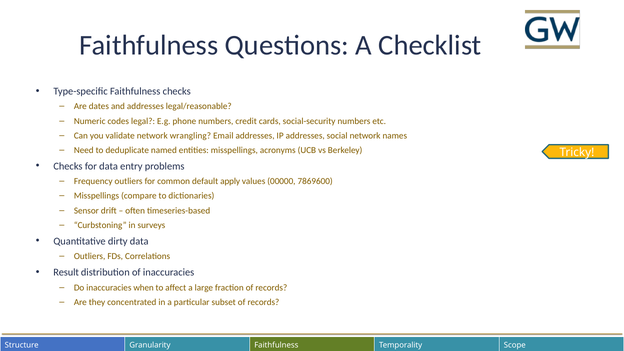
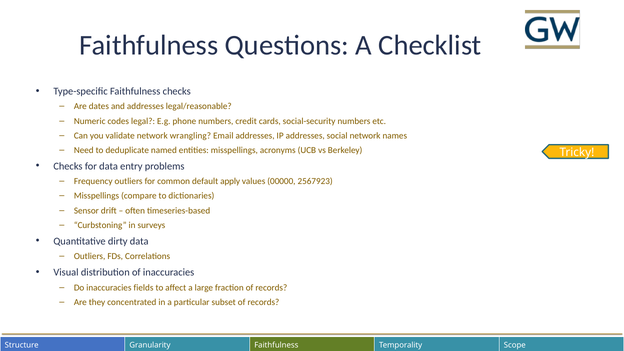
7869600: 7869600 -> 2567923
Result: Result -> Visual
when: when -> fields
